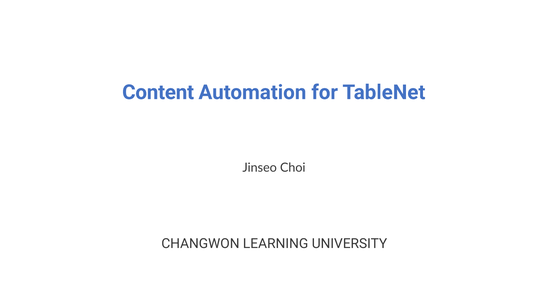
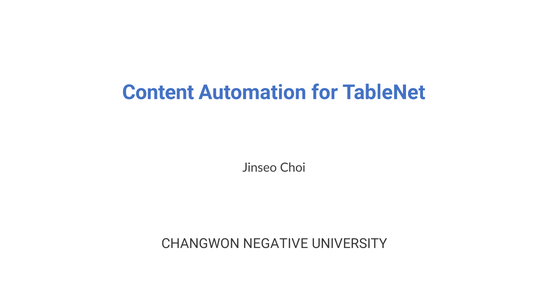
LEARNING: LEARNING -> NEGATIVE
